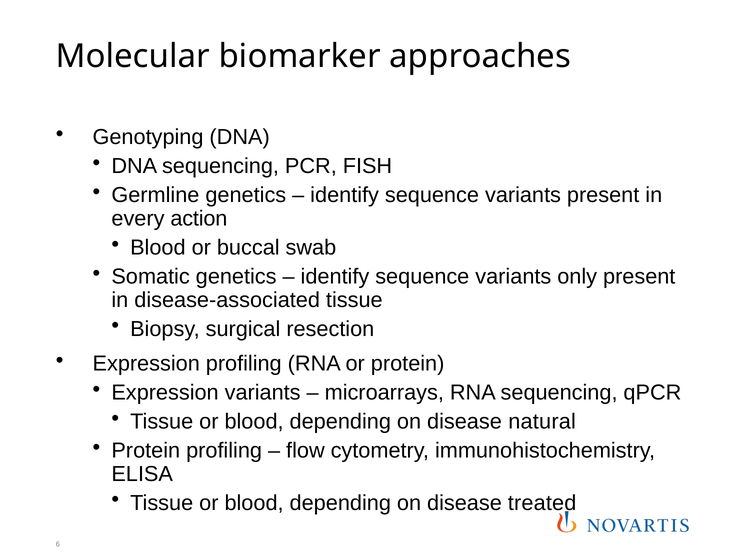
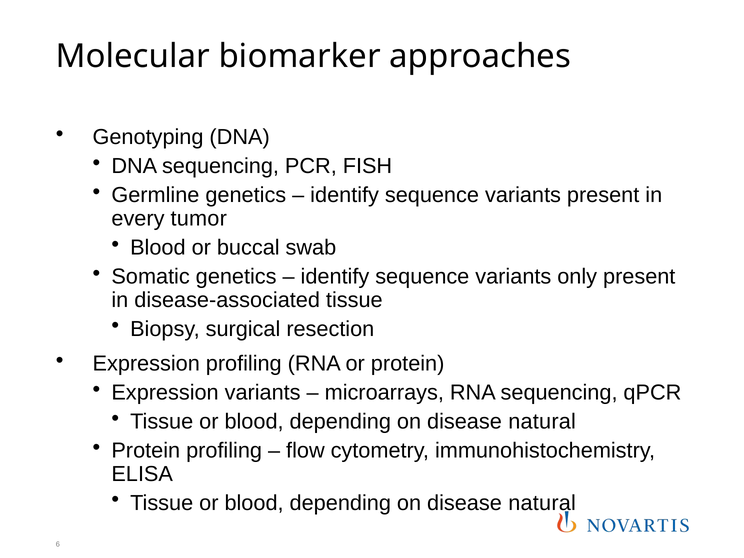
action: action -> tumor
treated at (542, 503): treated -> natural
